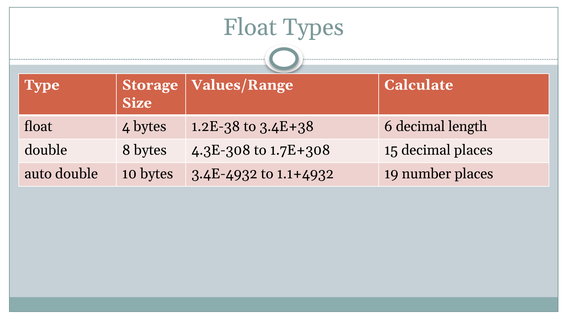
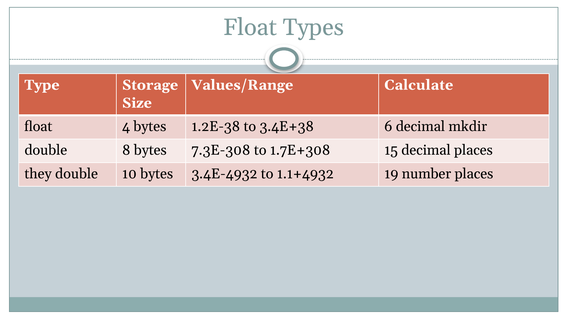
length: length -> mkdir
4.3E-308: 4.3E-308 -> 7.3E-308
auto: auto -> they
